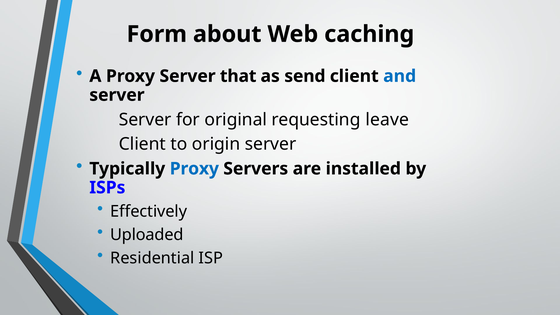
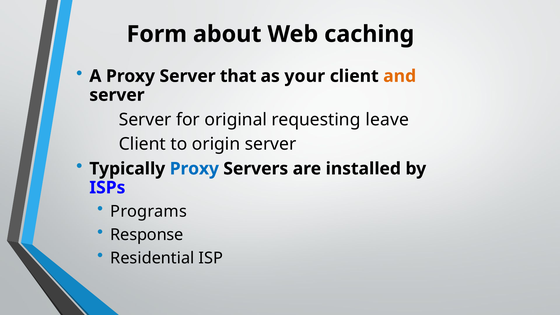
send: send -> your
and colour: blue -> orange
Effectively: Effectively -> Programs
Uploaded: Uploaded -> Response
